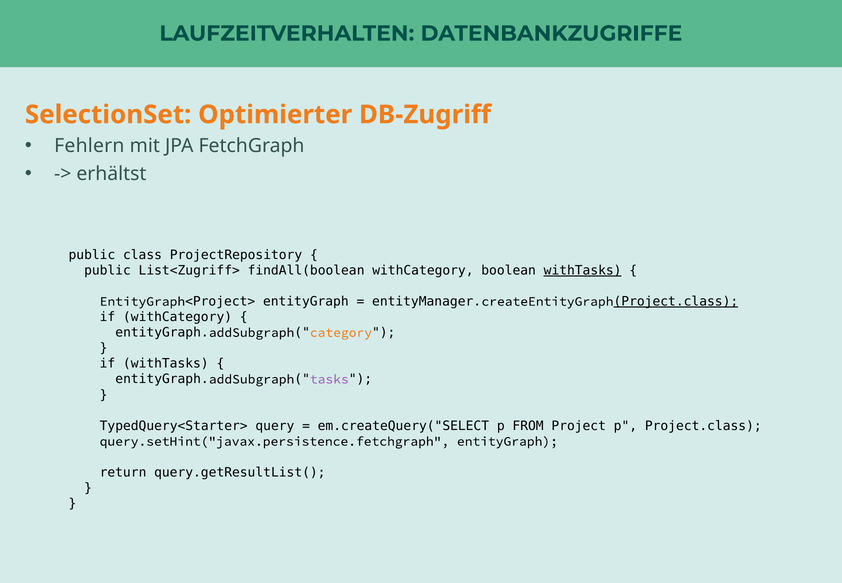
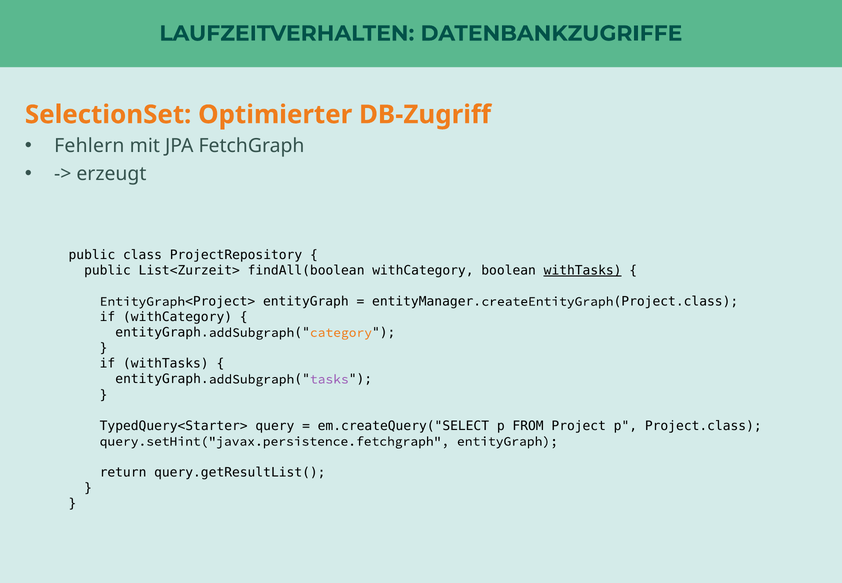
erhältst: erhältst -> erzeugt
List<Zugriff>: List<Zugriff> -> List<Zurzeit>
Project.class at (676, 301) underline: present -> none
